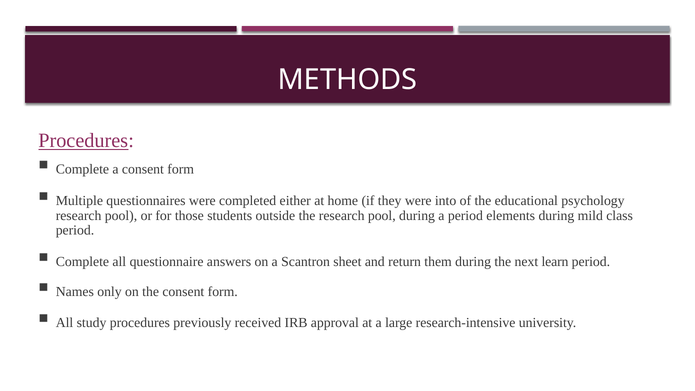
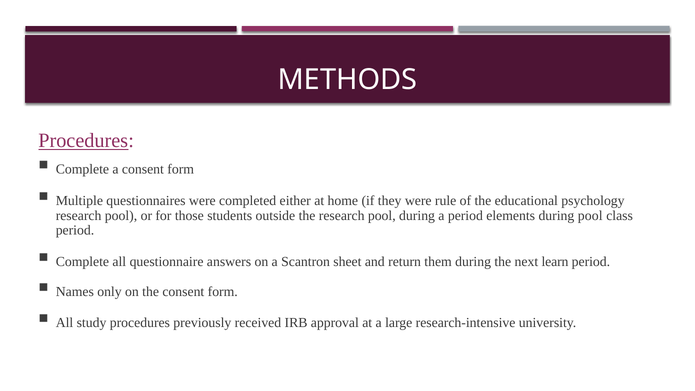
into: into -> rule
during mild: mild -> pool
